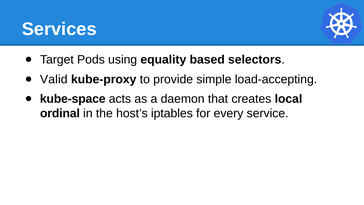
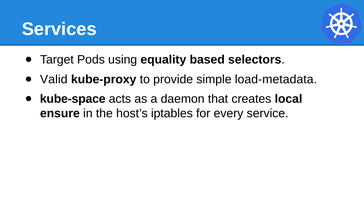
load-accepting: load-accepting -> load-metadata
ordinal: ordinal -> ensure
